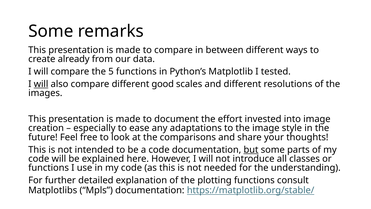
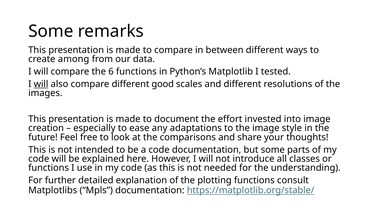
already: already -> among
5: 5 -> 6
but underline: present -> none
